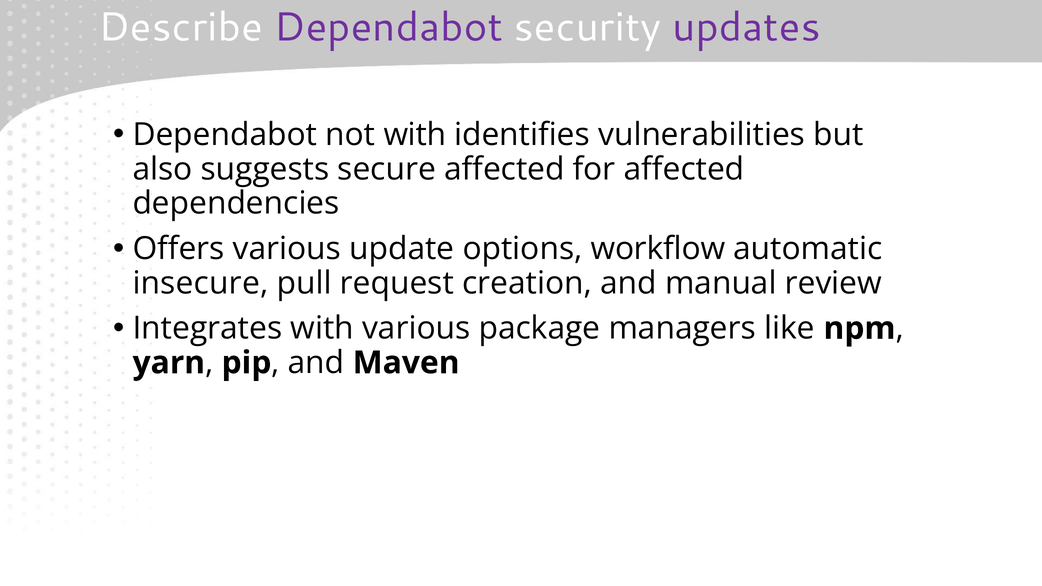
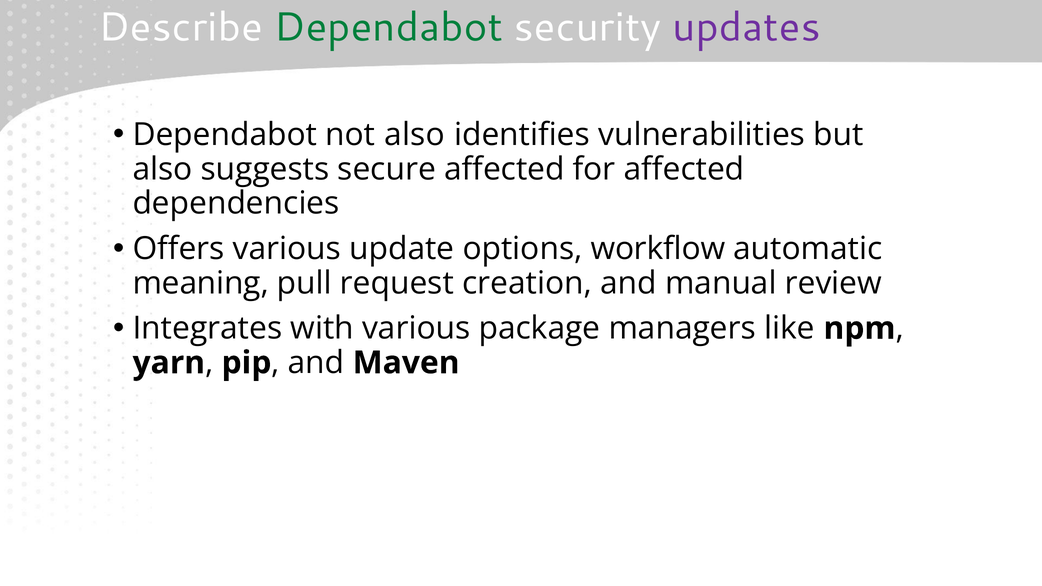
Dependabot at (388, 27) colour: purple -> green
not with: with -> also
insecure: insecure -> meaning
